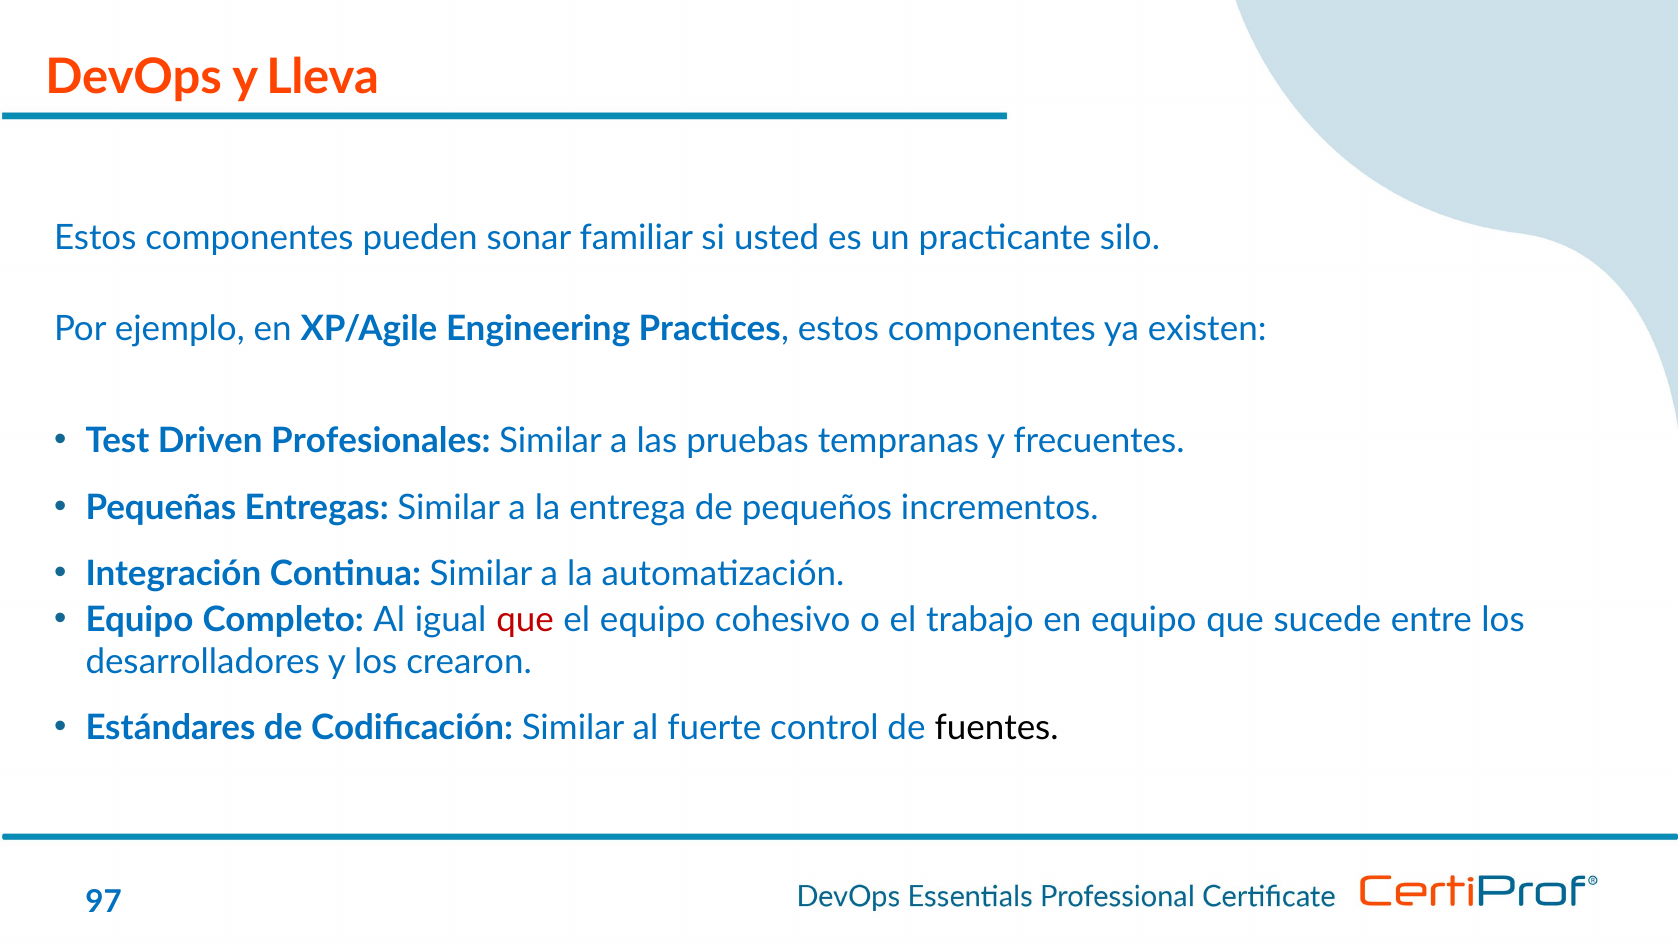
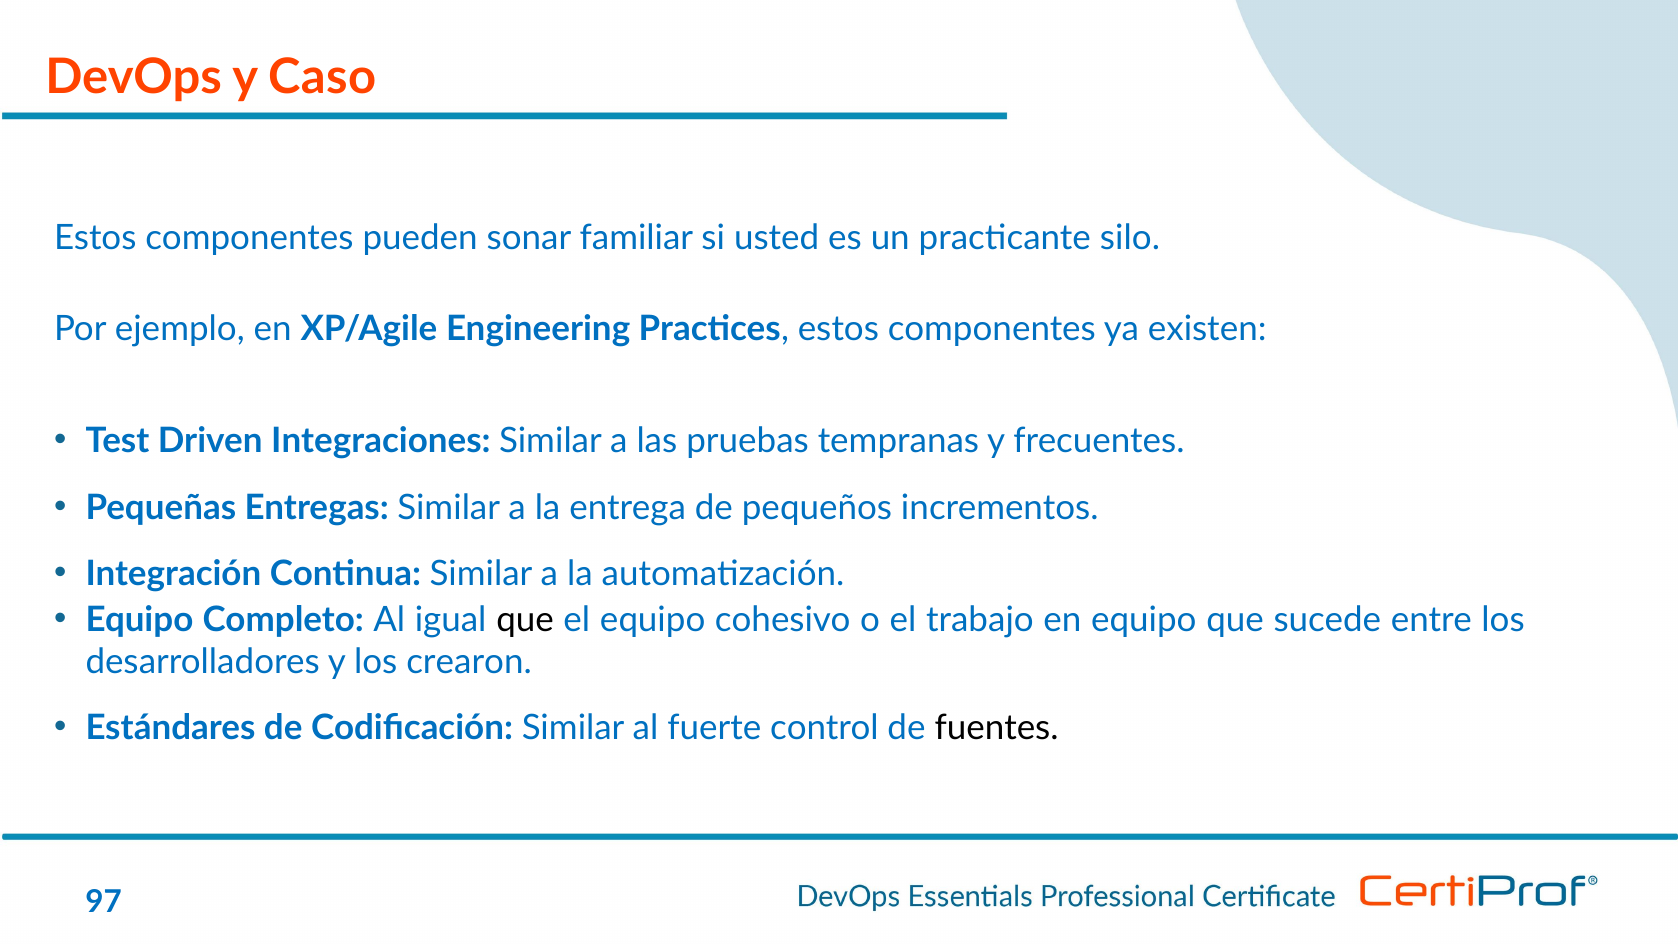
Lleva: Lleva -> Caso
Profesionales: Profesionales -> Integraciones
que at (525, 620) colour: red -> black
